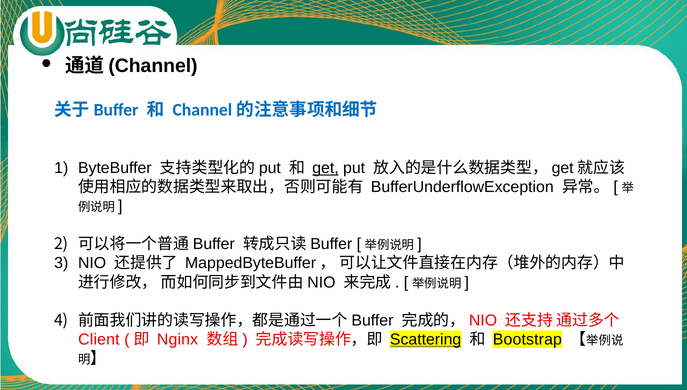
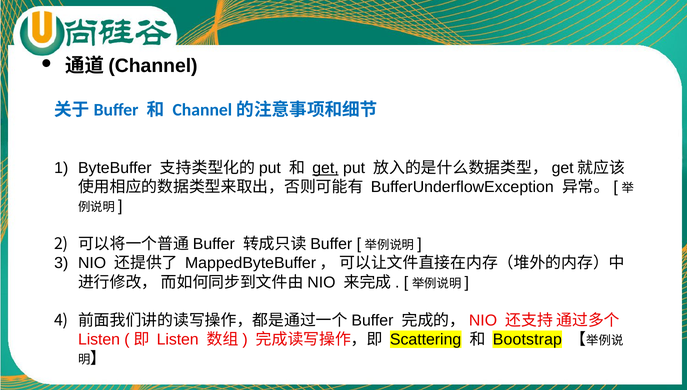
Client at (99, 339): Client -> Listen
Nginx at (178, 339): Nginx -> Listen
Scattering underline: present -> none
